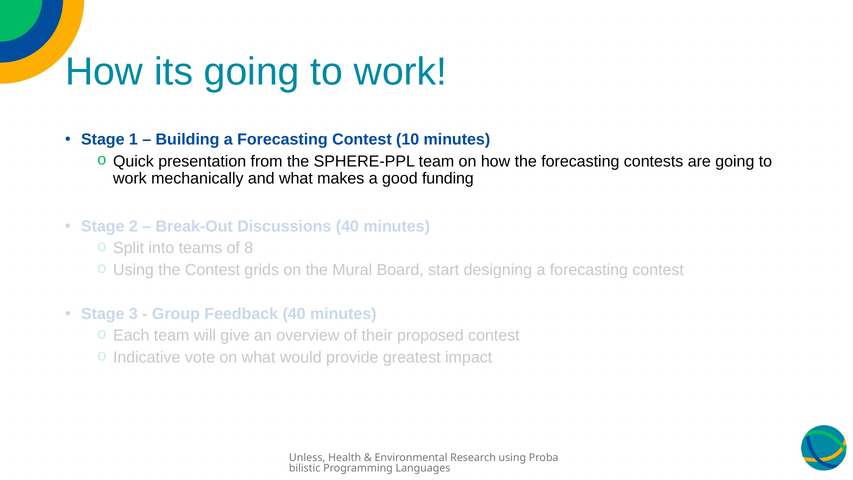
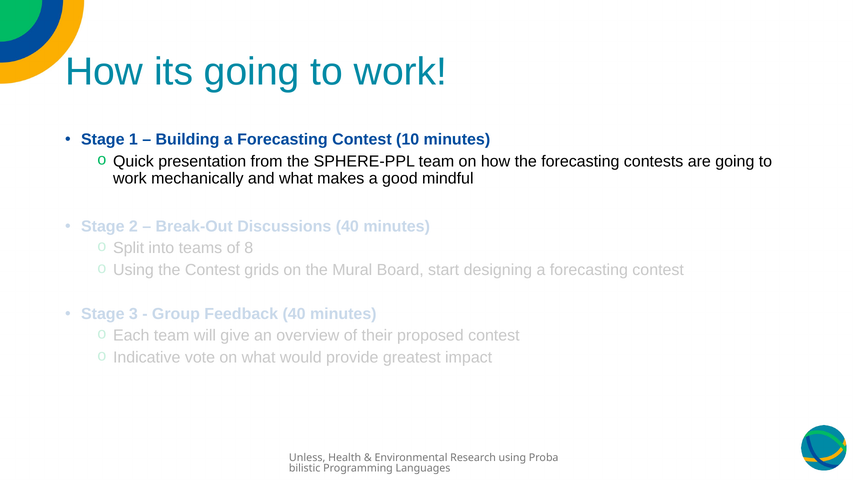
funding: funding -> mindful
